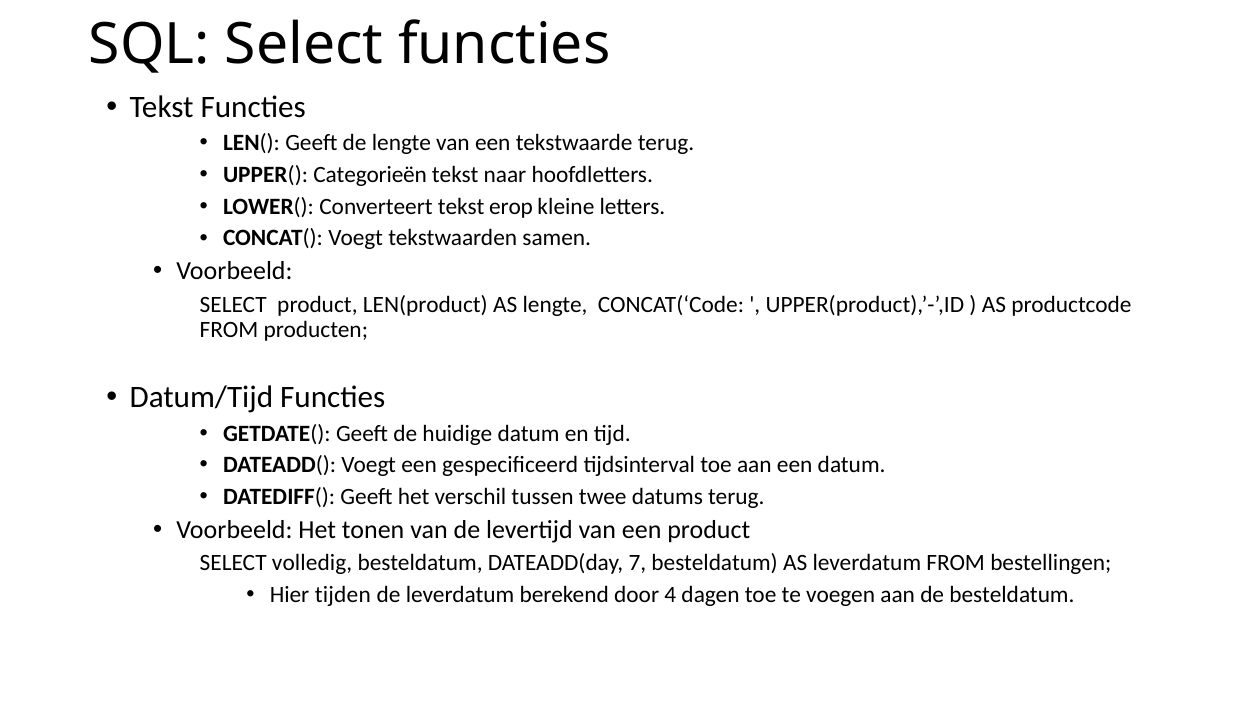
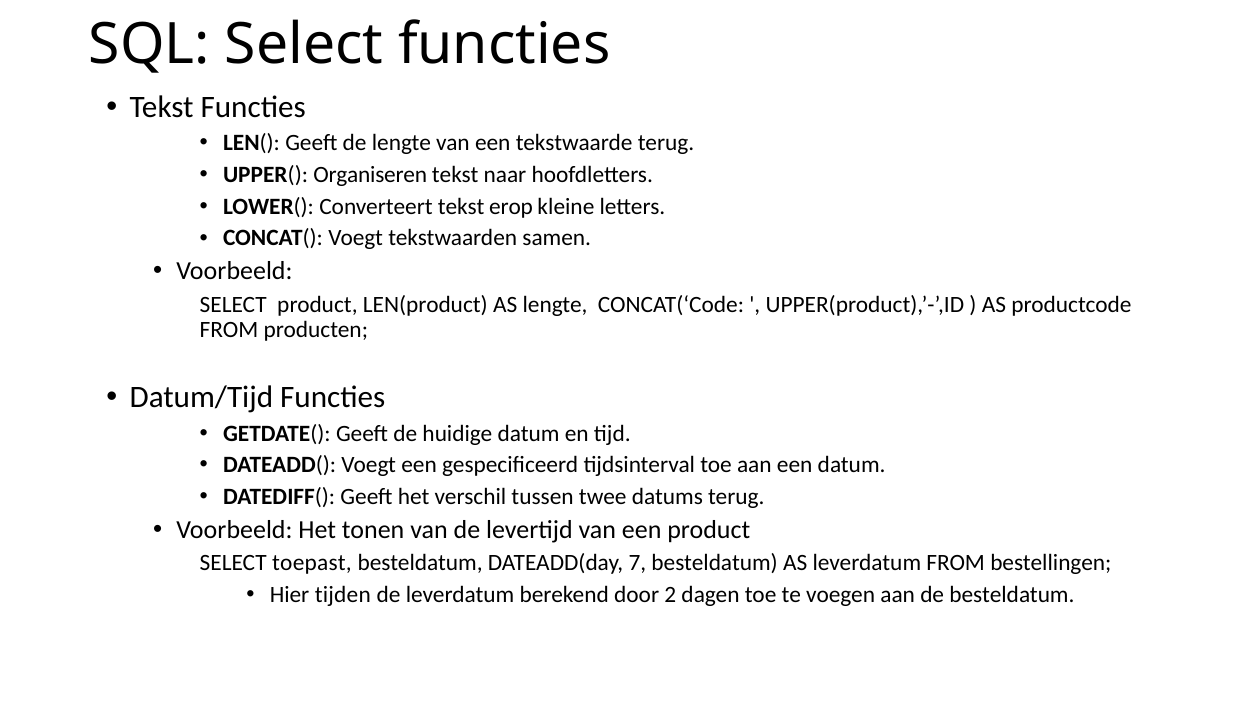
Categorieën: Categorieën -> Organiseren
volledig: volledig -> toepast
4: 4 -> 2
